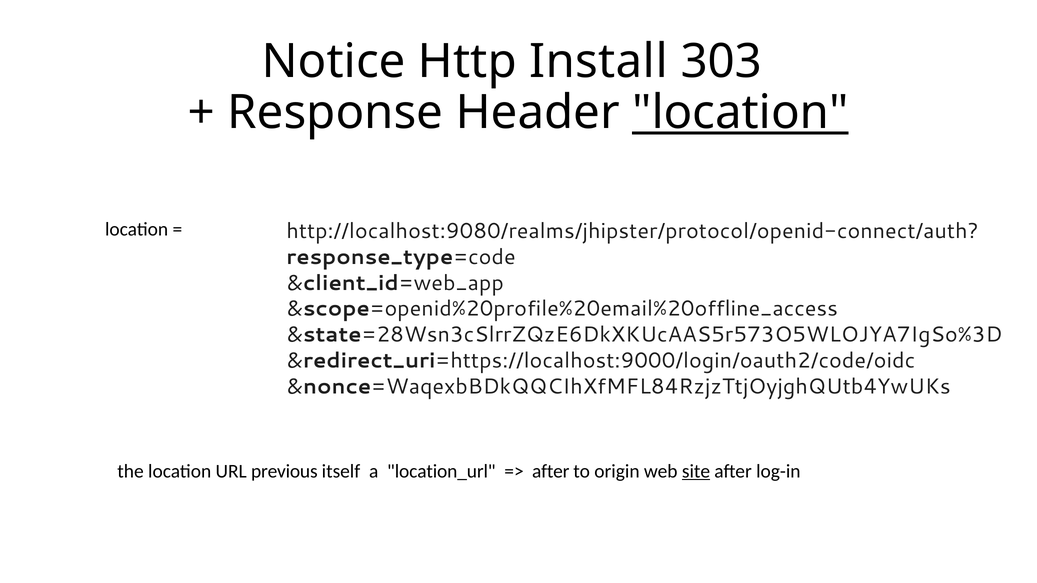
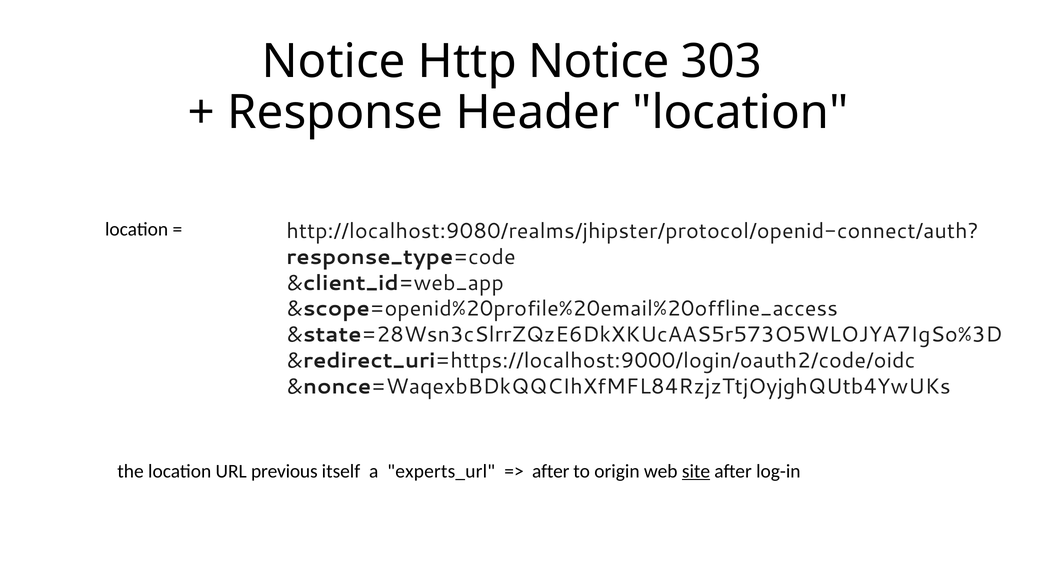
Http Install: Install -> Notice
location at (740, 113) underline: present -> none
location_url: location_url -> experts_url
